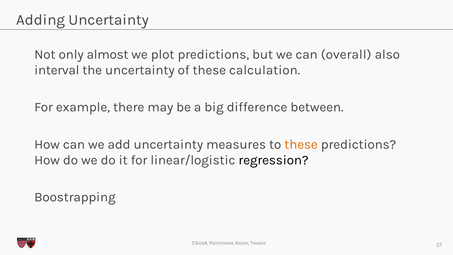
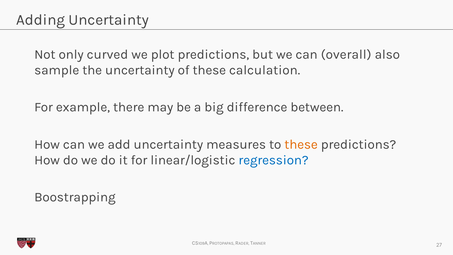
almost: almost -> curved
interval: interval -> sample
regression colour: black -> blue
